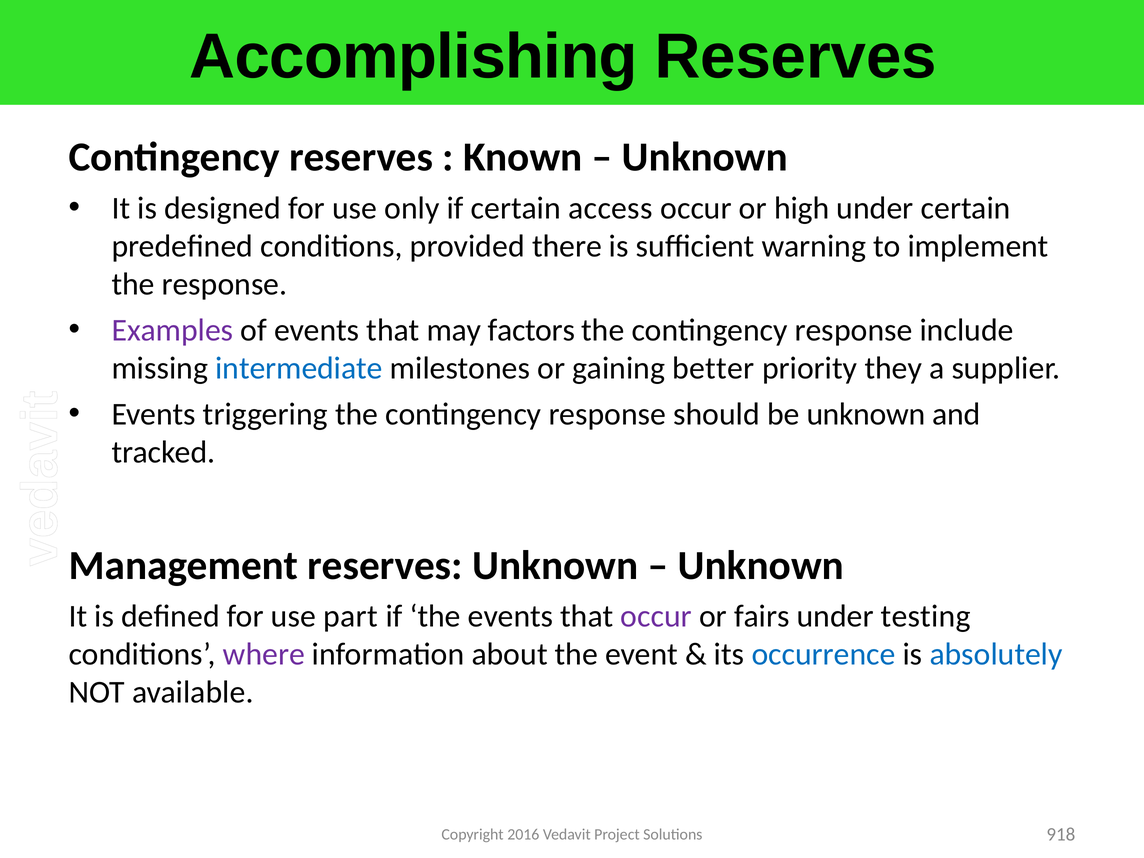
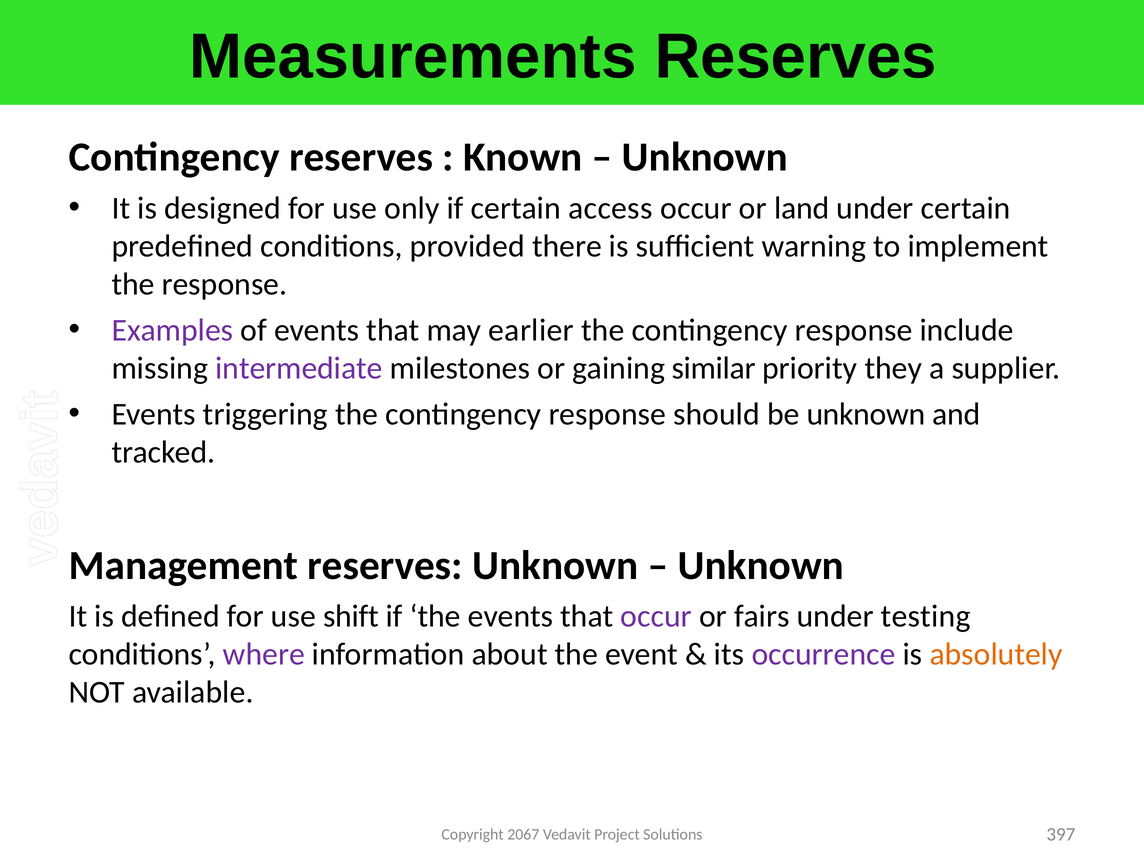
Accomplishing: Accomplishing -> Measurements
high: high -> land
factors: factors -> earlier
intermediate colour: blue -> purple
better: better -> similar
part: part -> shift
occurrence colour: blue -> purple
absolutely colour: blue -> orange
2016: 2016 -> 2067
918: 918 -> 397
